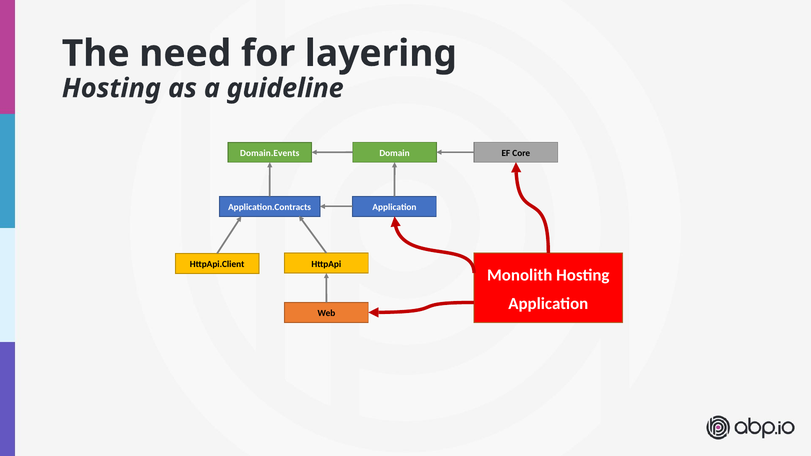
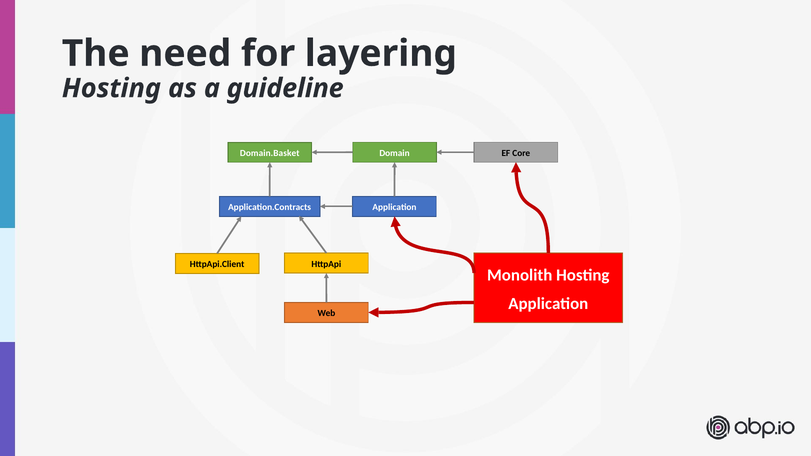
Domain.Events: Domain.Events -> Domain.Basket
